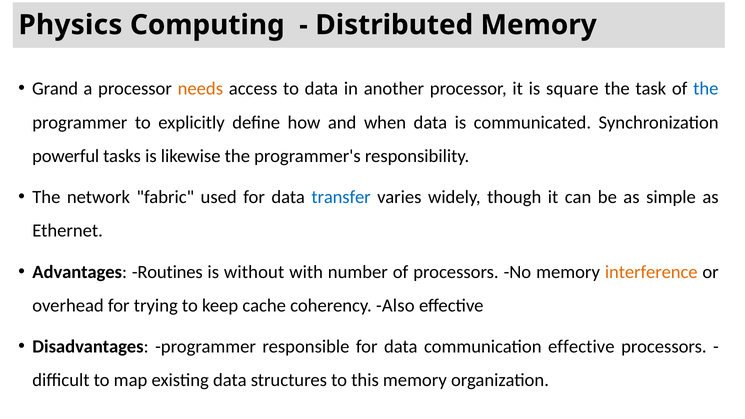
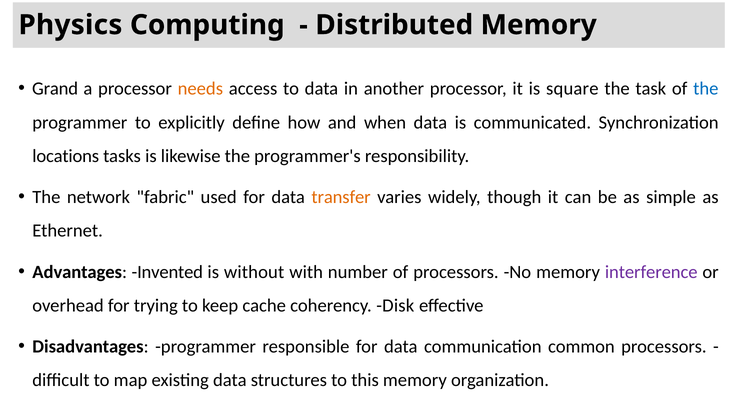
powerful: powerful -> locations
transfer colour: blue -> orange
Routines: Routines -> Invented
interference colour: orange -> purple
Also: Also -> Disk
communication effective: effective -> common
